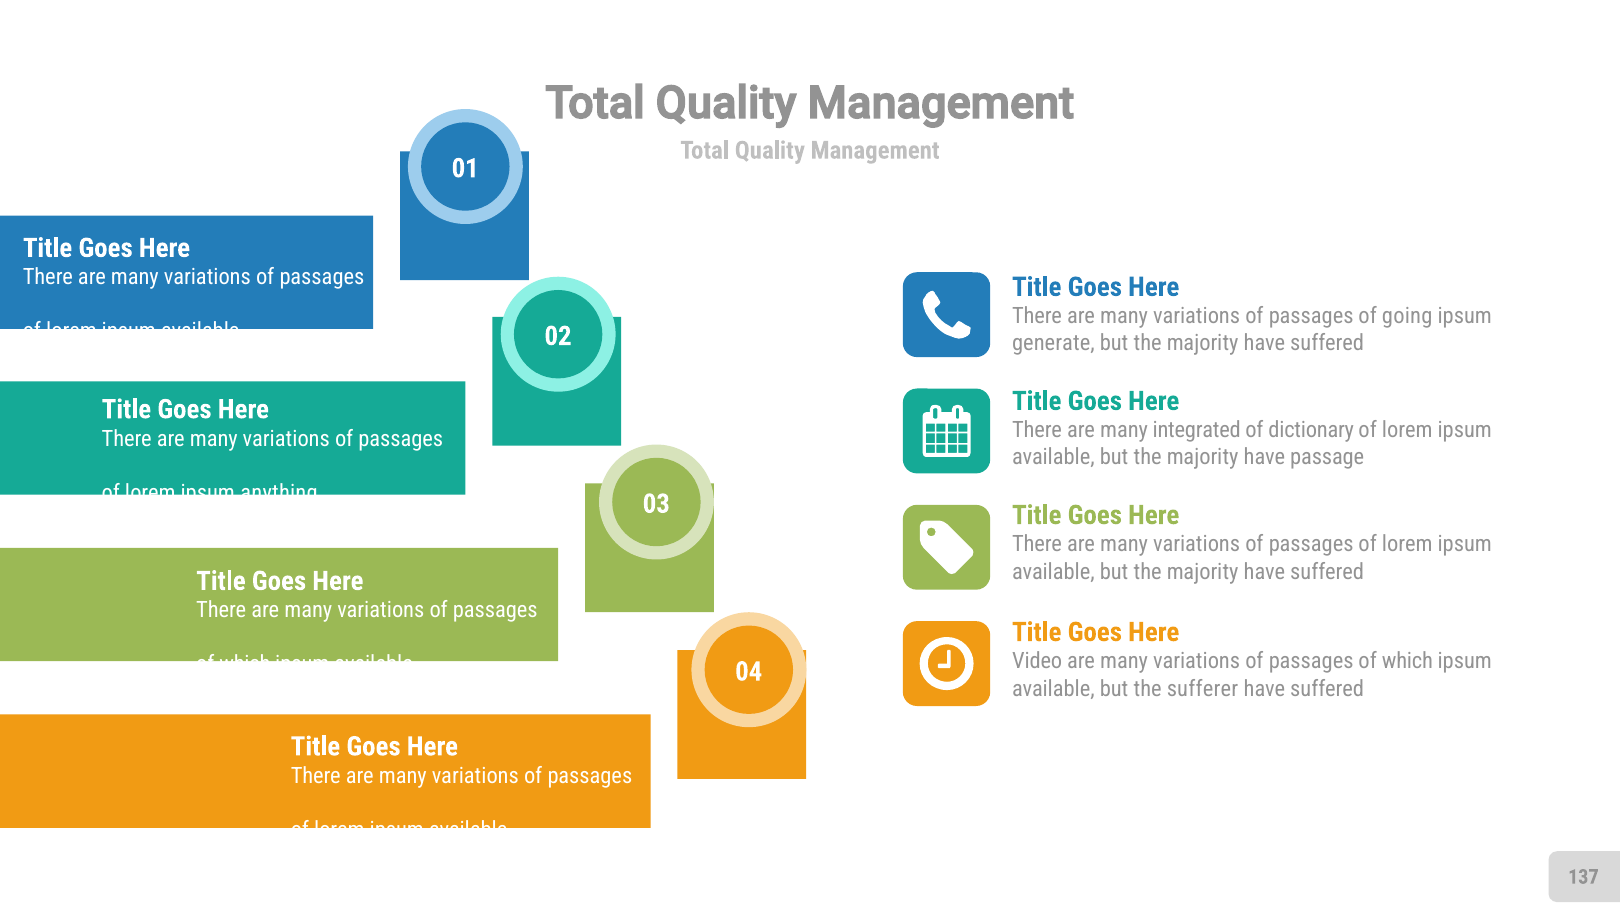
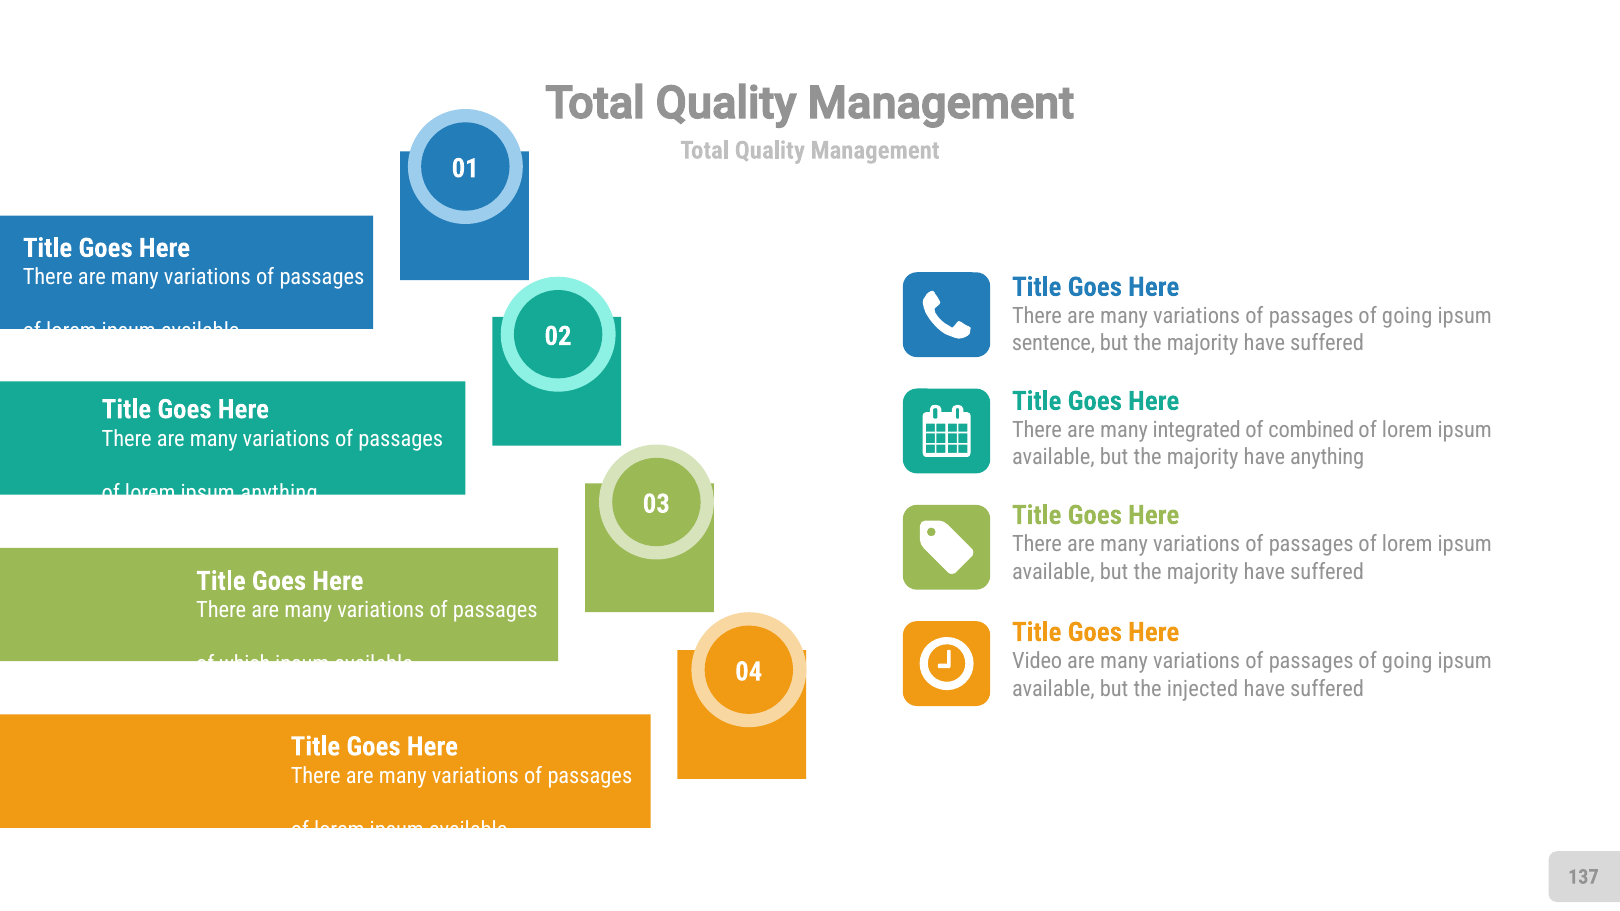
generate: generate -> sentence
dictionary: dictionary -> combined
have passage: passage -> anything
which at (1407, 662): which -> going
sufferer: sufferer -> injected
